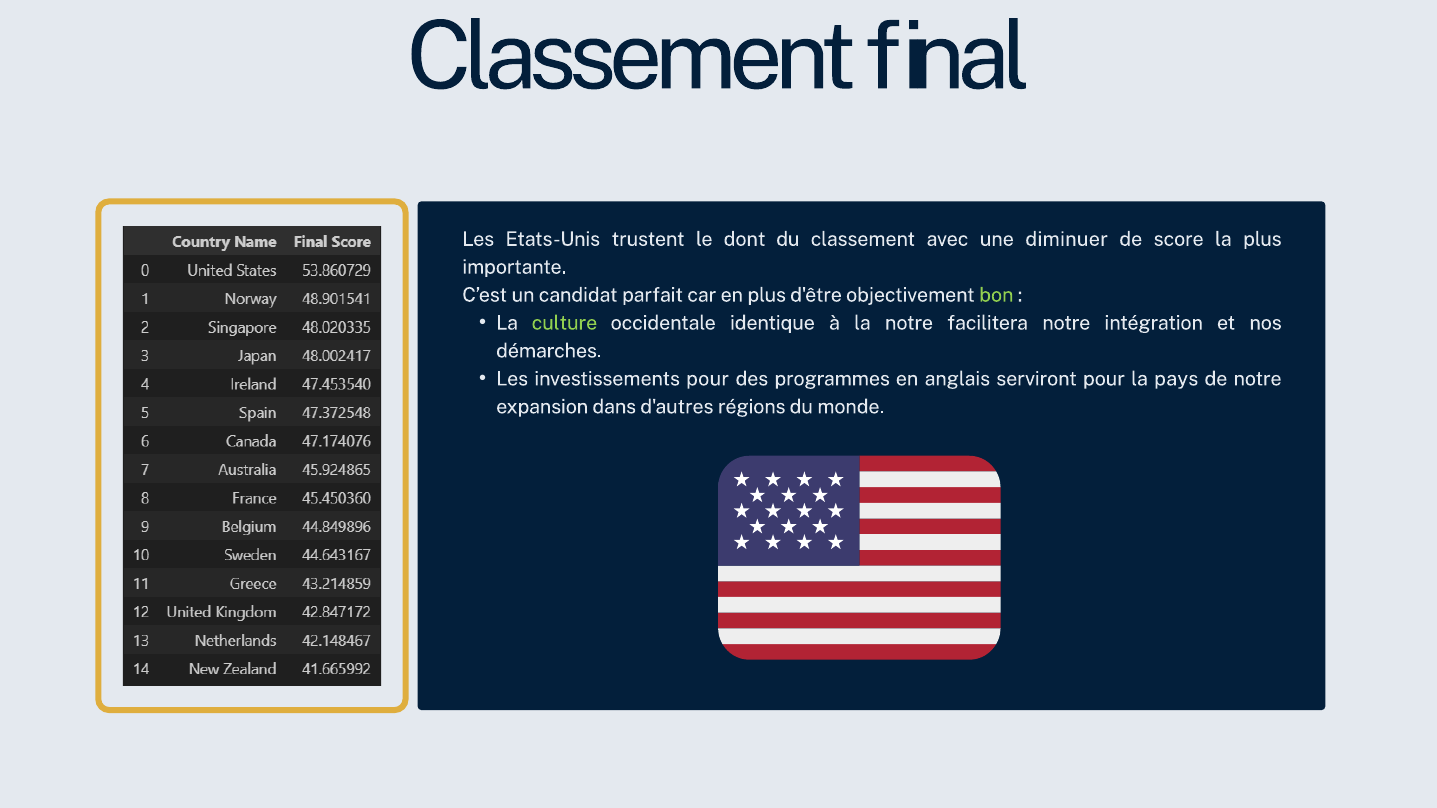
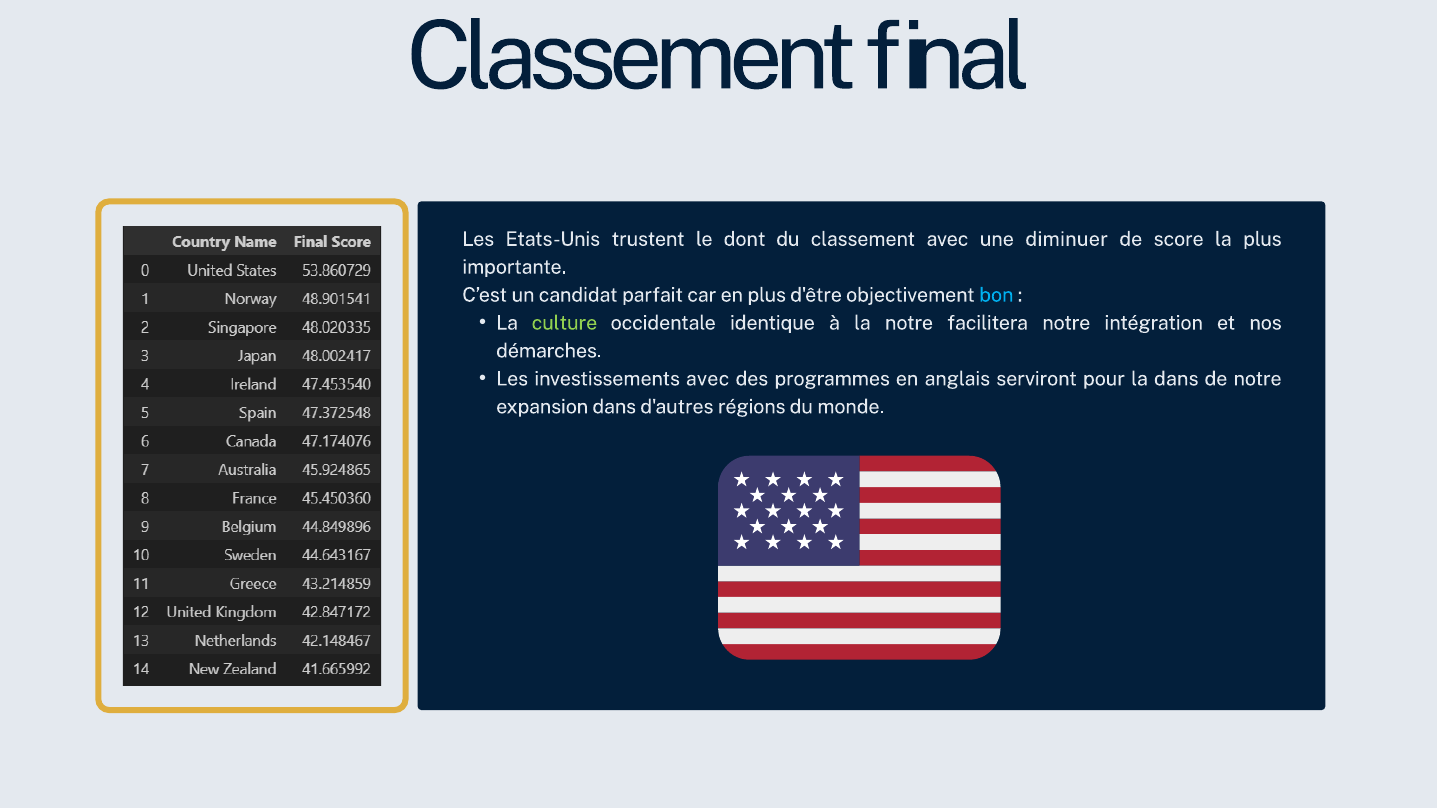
bon colour: light green -> light blue
investissements pour: pour -> avec
la pays: pays -> dans
